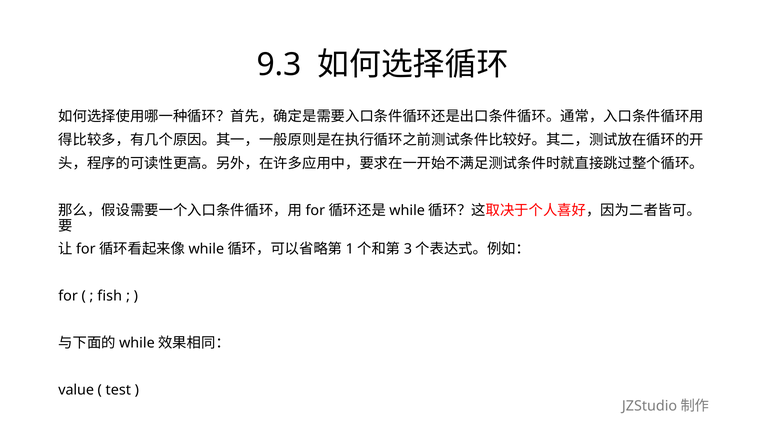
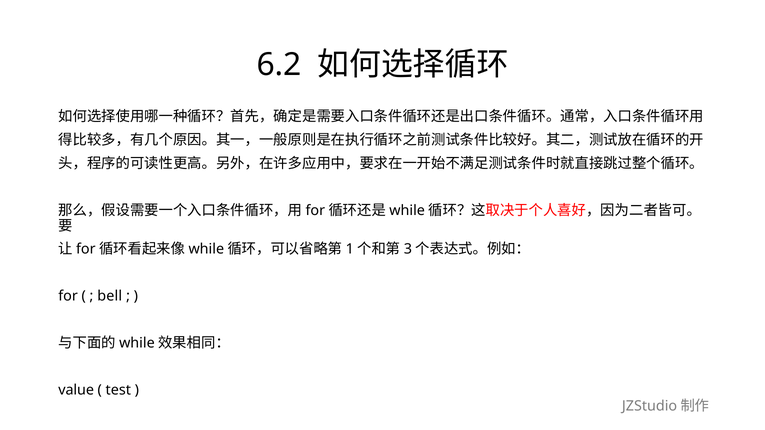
9.3: 9.3 -> 6.2
fish: fish -> bell
